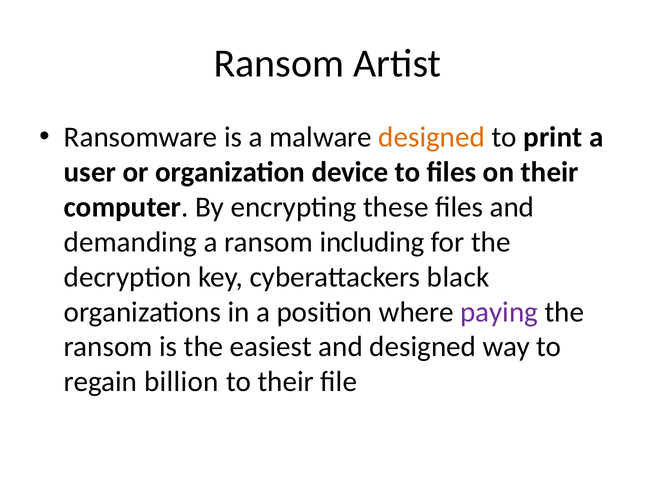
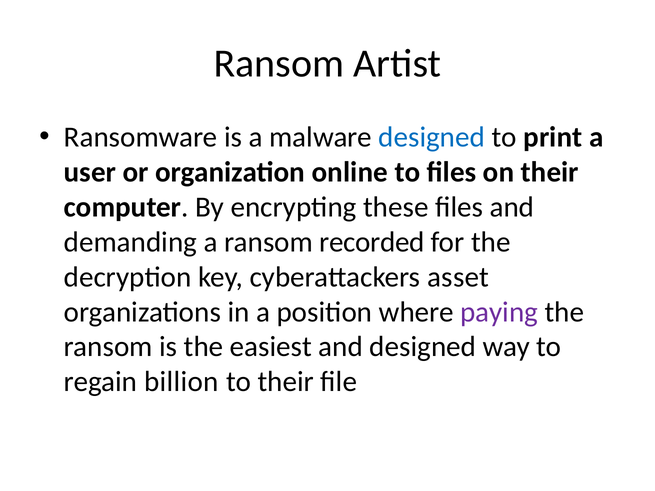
designed at (432, 137) colour: orange -> blue
device: device -> online
including: including -> recorded
black: black -> asset
